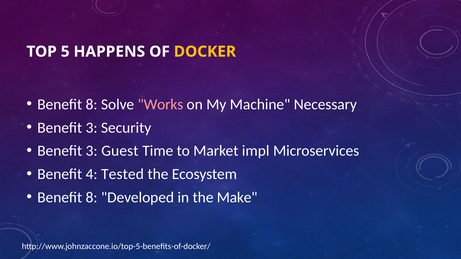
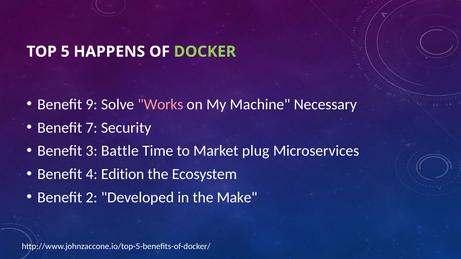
DOCKER colour: yellow -> light green
8 at (92, 105): 8 -> 9
3 at (92, 128): 3 -> 7
Guest: Guest -> Battle
impl: impl -> plug
Tested: Tested -> Edition
8 at (92, 198): 8 -> 2
